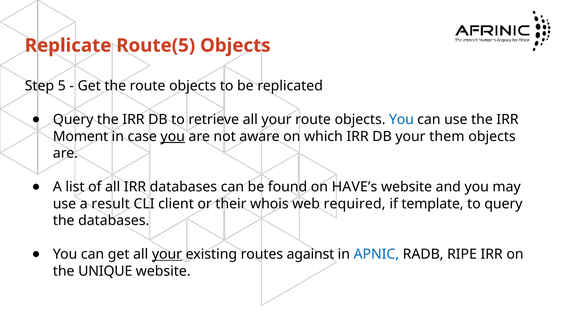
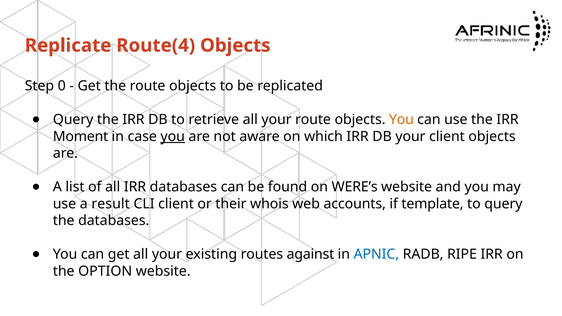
Route(5: Route(5 -> Route(4
5: 5 -> 0
You at (401, 120) colour: blue -> orange
your them: them -> client
HAVE’s: HAVE’s -> WERE’s
required: required -> accounts
your at (167, 254) underline: present -> none
UNIQUE: UNIQUE -> OPTION
